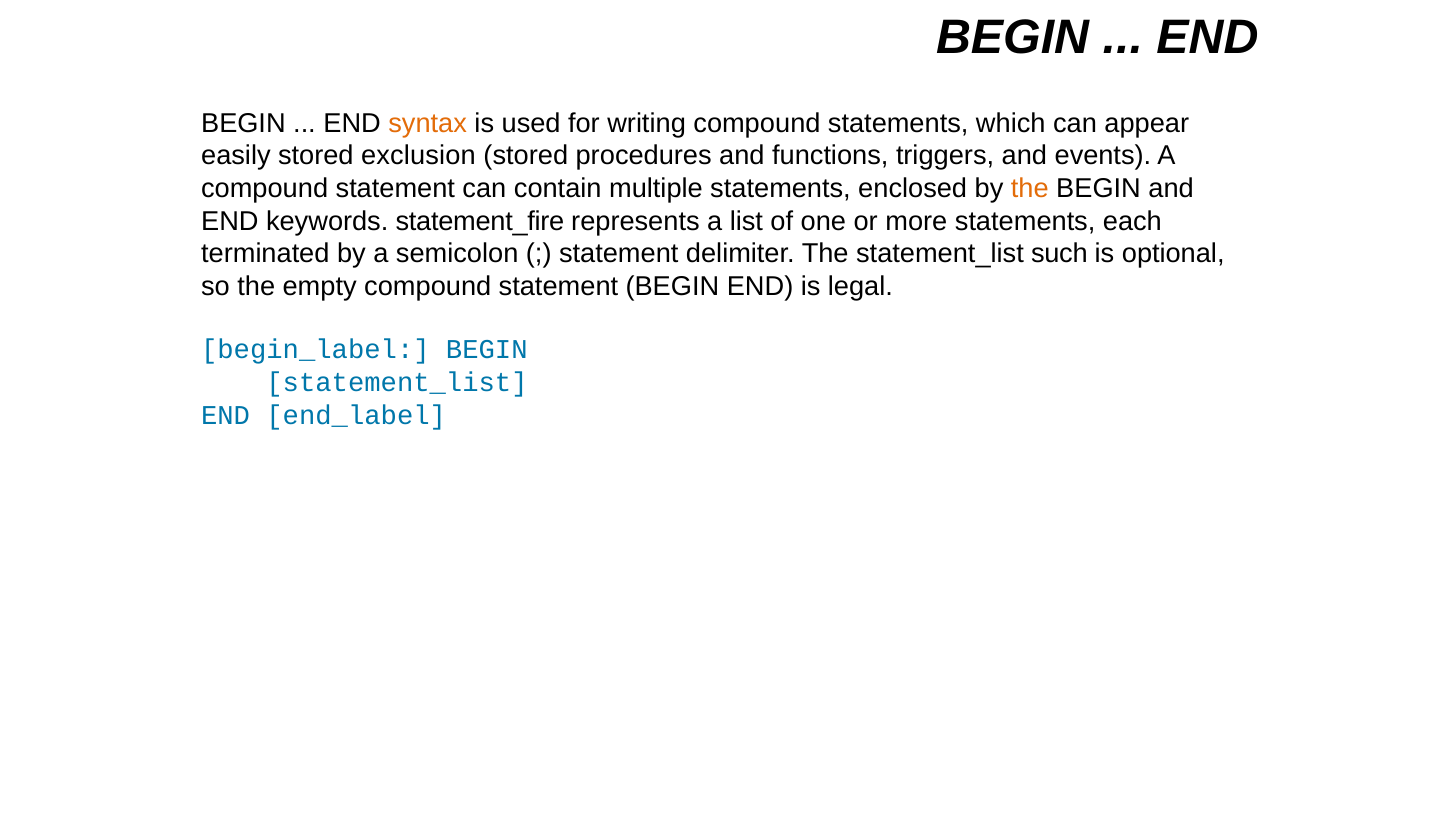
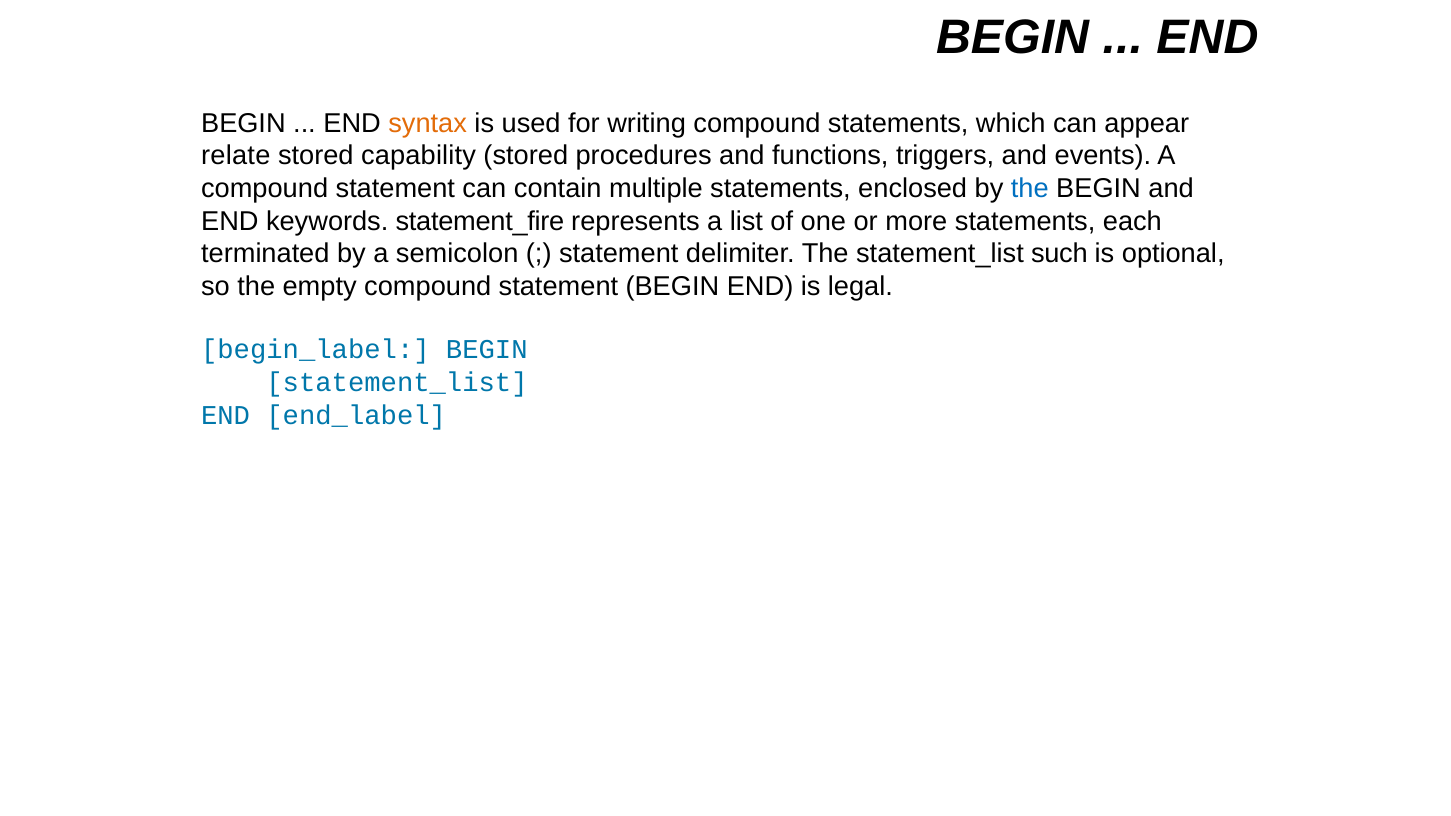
easily: easily -> relate
exclusion: exclusion -> capability
the at (1030, 189) colour: orange -> blue
